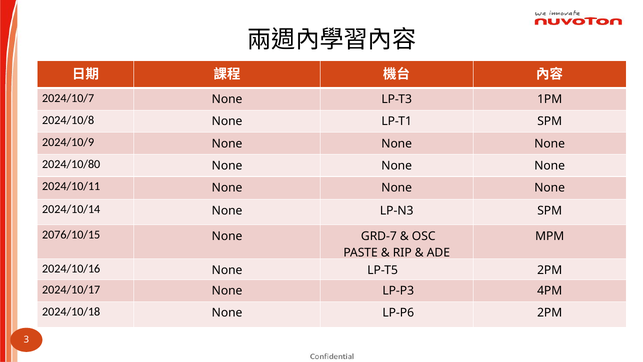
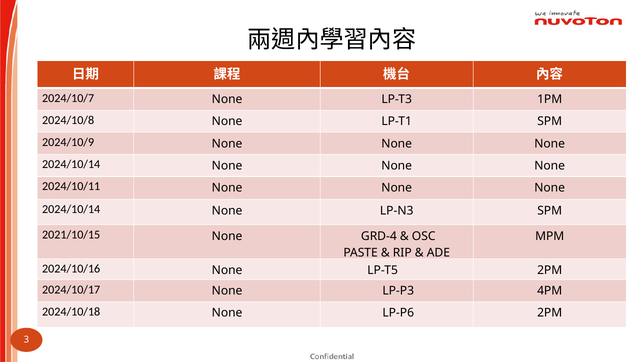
2024/10/80 at (71, 164): 2024/10/80 -> 2024/10/14
2076/10/15: 2076/10/15 -> 2021/10/15
GRD-7: GRD-7 -> GRD-4
